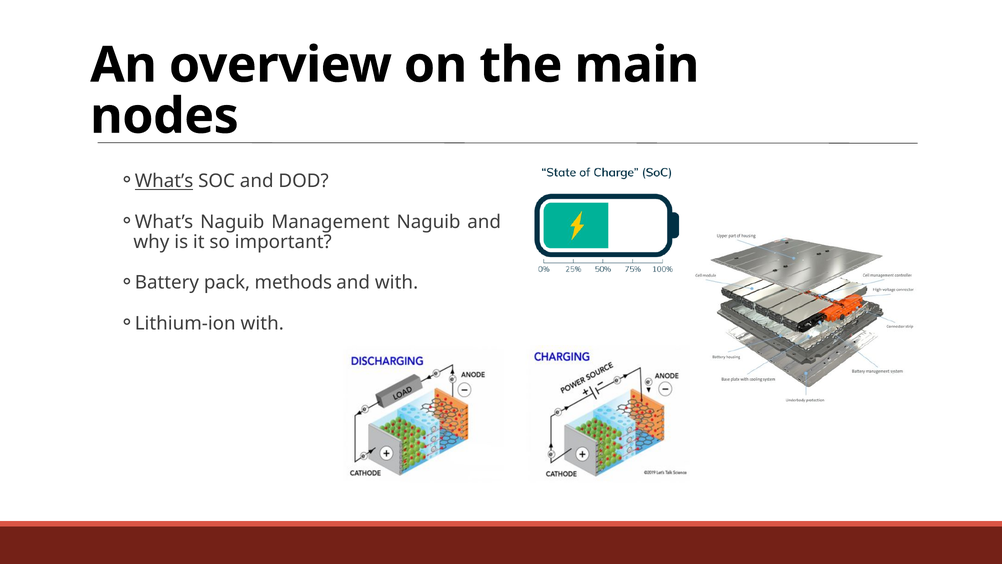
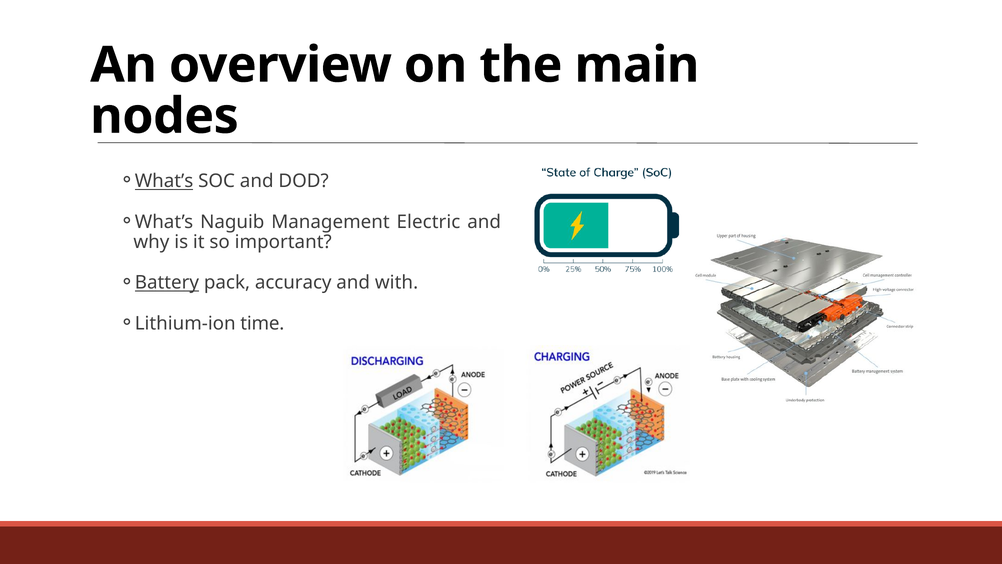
Management Naguib: Naguib -> Electric
Battery underline: none -> present
methods: methods -> accuracy
Lithium-ion with: with -> time
